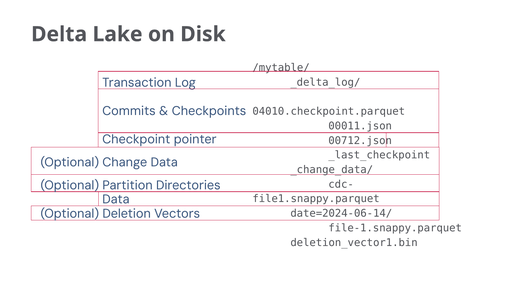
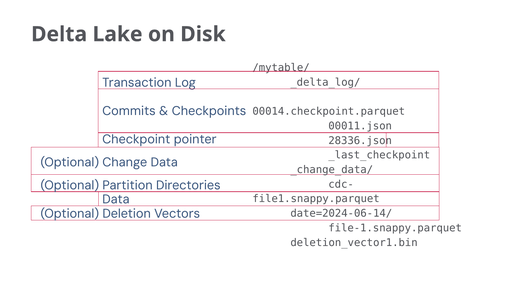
04010.checkpoint.parquet: 04010.checkpoint.parquet -> 00014.checkpoint.parquet
00712.json: 00712.json -> 28336.json
